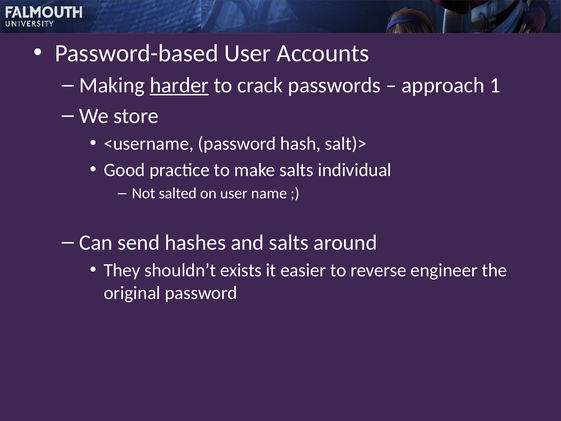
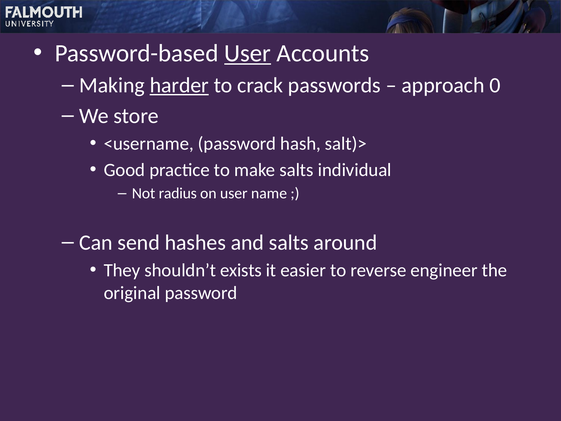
User at (248, 53) underline: none -> present
1: 1 -> 0
salted: salted -> radius
